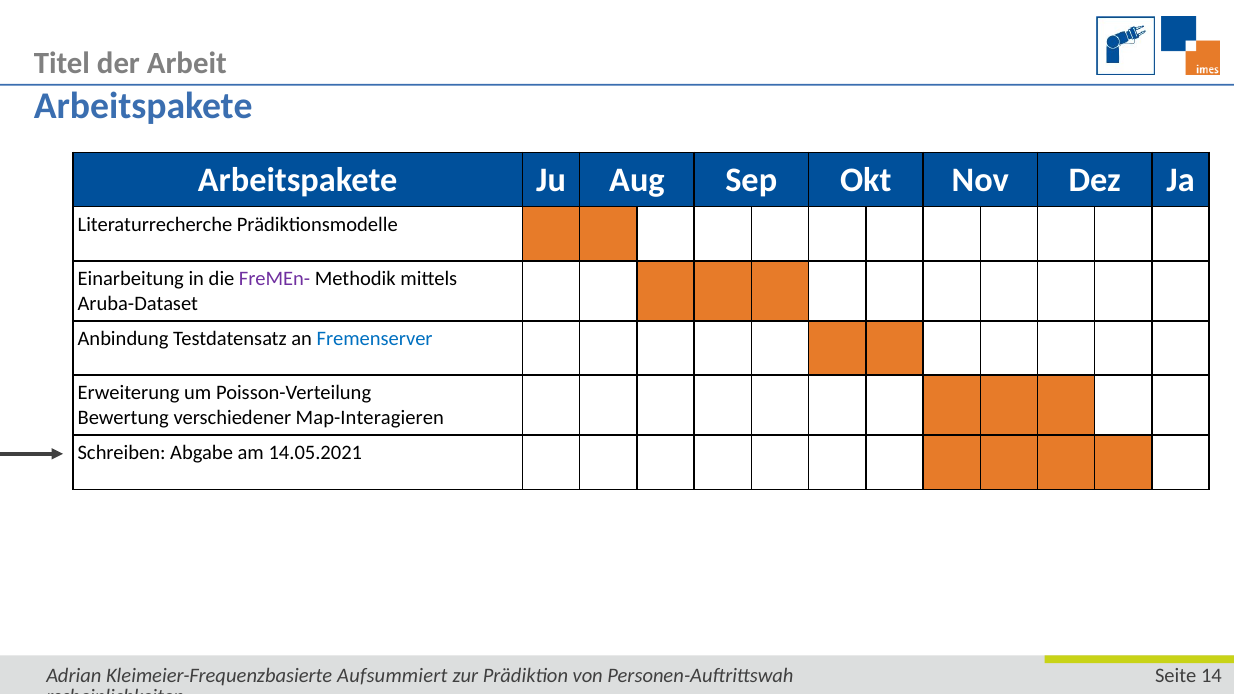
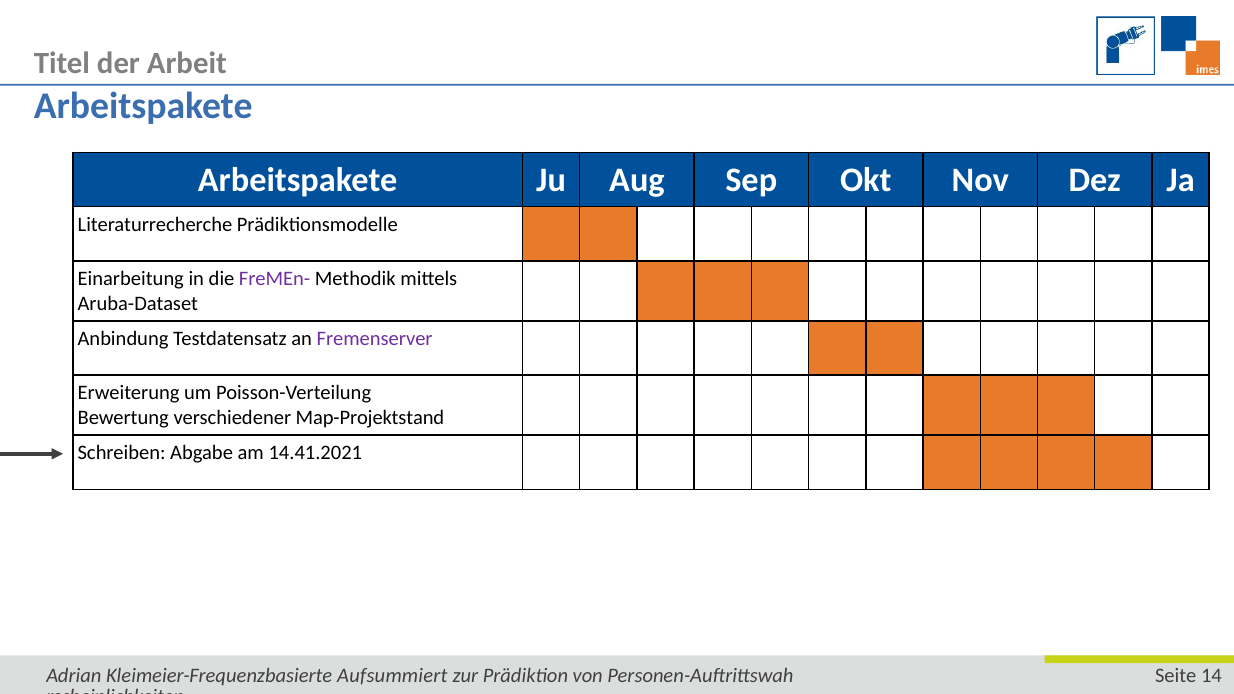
Fremenserver colour: blue -> purple
Map-Interagieren: Map-Interagieren -> Map-Projektstand
14.05.2021: 14.05.2021 -> 14.41.2021
